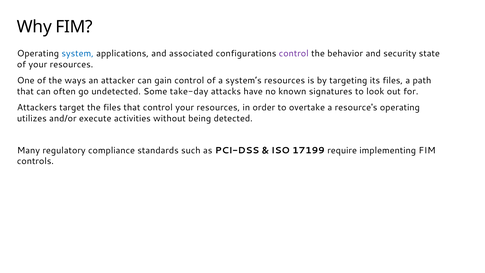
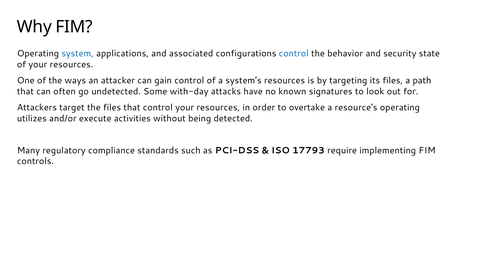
control at (294, 54) colour: purple -> blue
take-day: take-day -> with-day
17199: 17199 -> 17793
